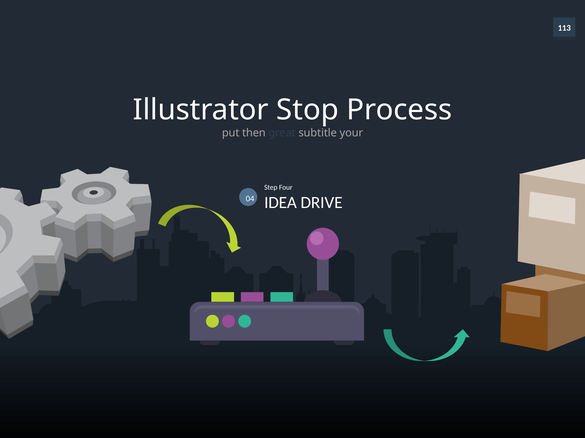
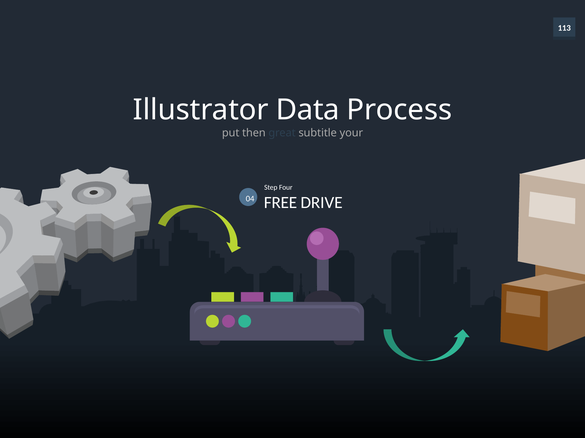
Stop: Stop -> Data
IDEA: IDEA -> FREE
